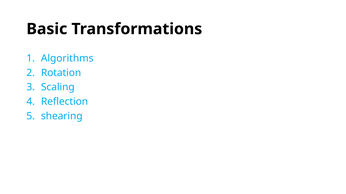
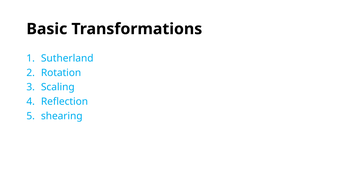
Algorithms: Algorithms -> Sutherland
